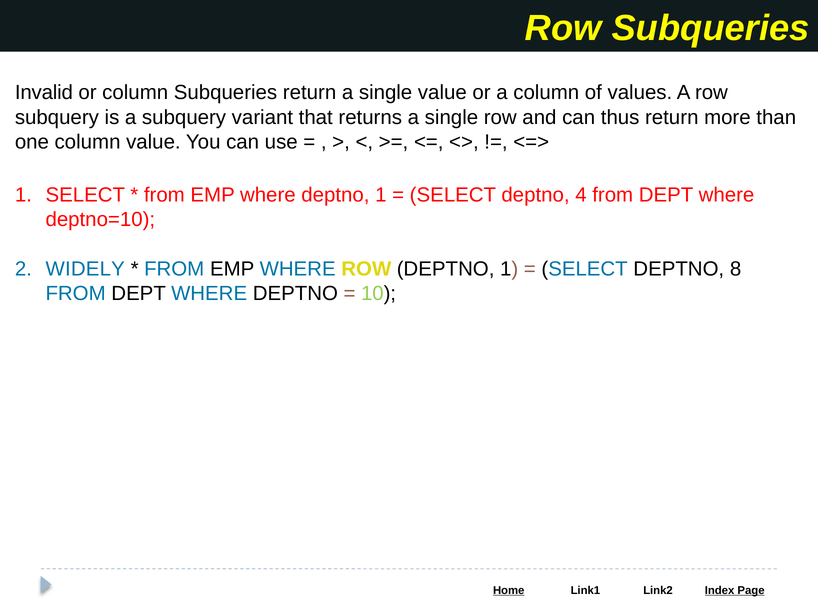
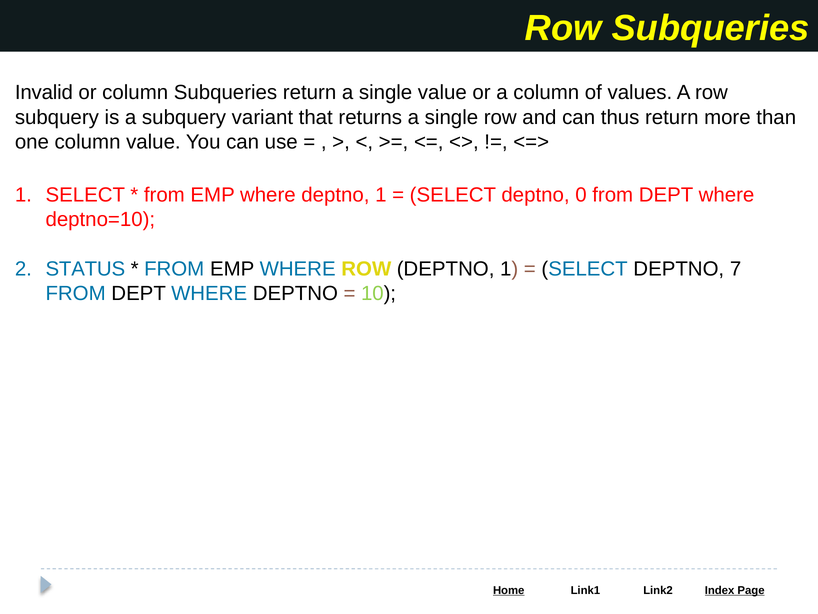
4: 4 -> 0
WIDELY: WIDELY -> STATUS
8: 8 -> 7
